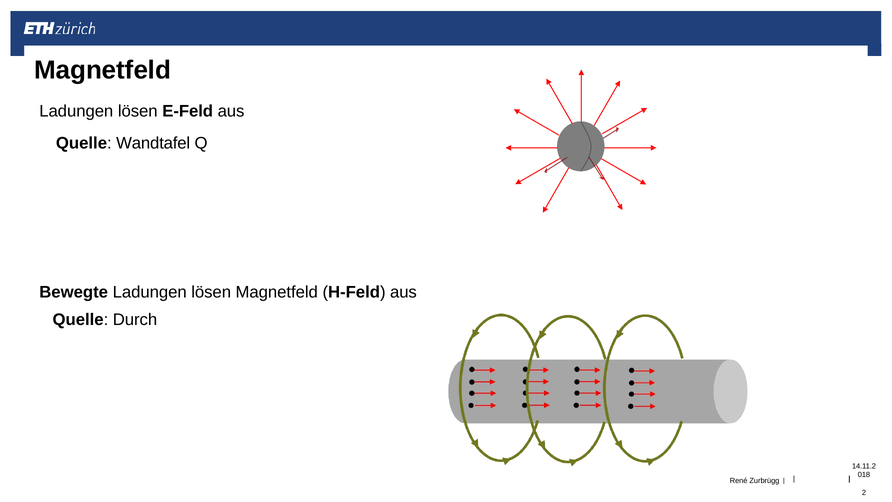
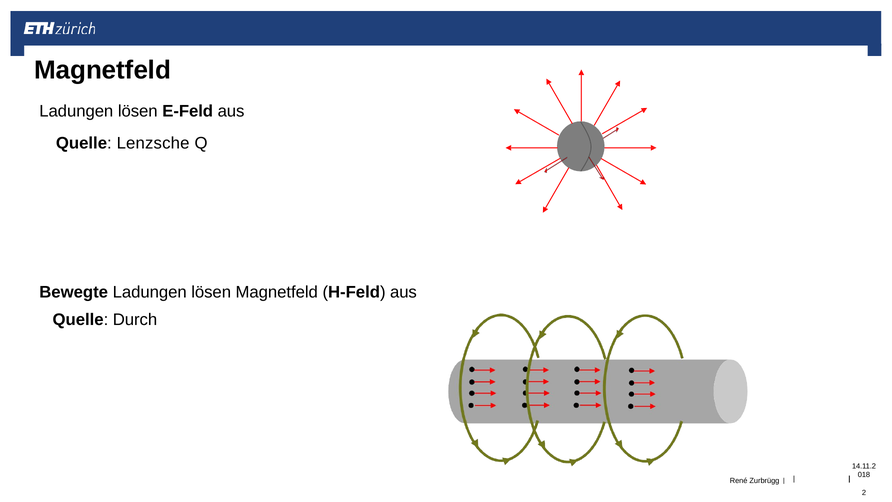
Wandtafel: Wandtafel -> Lenzsche
